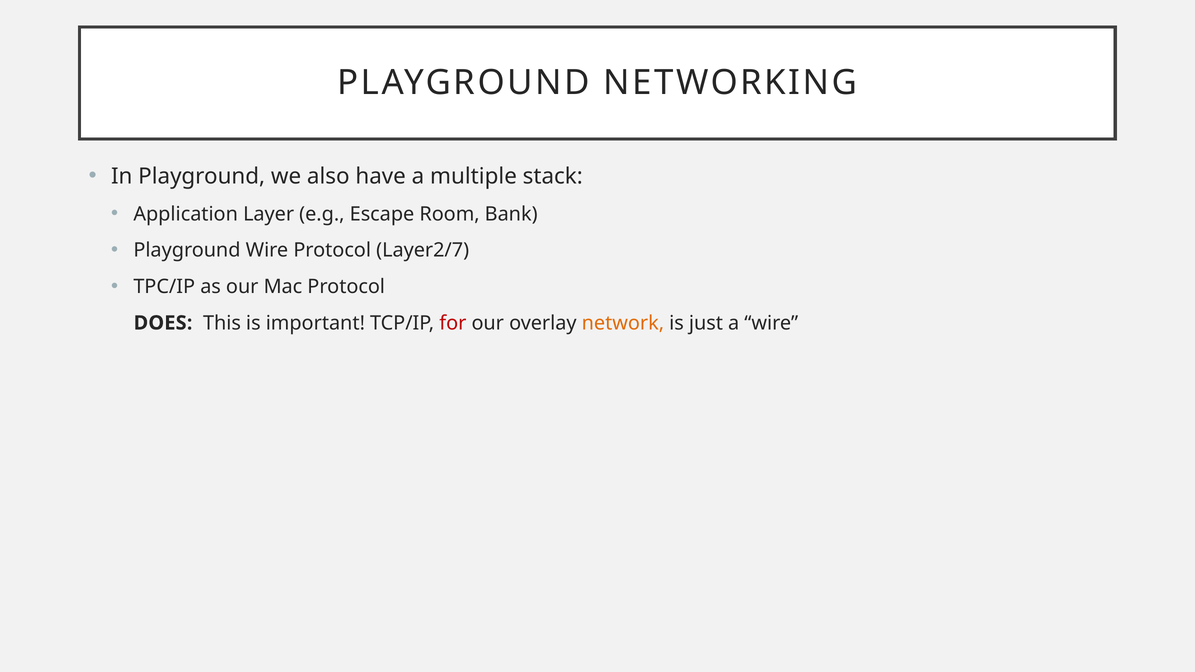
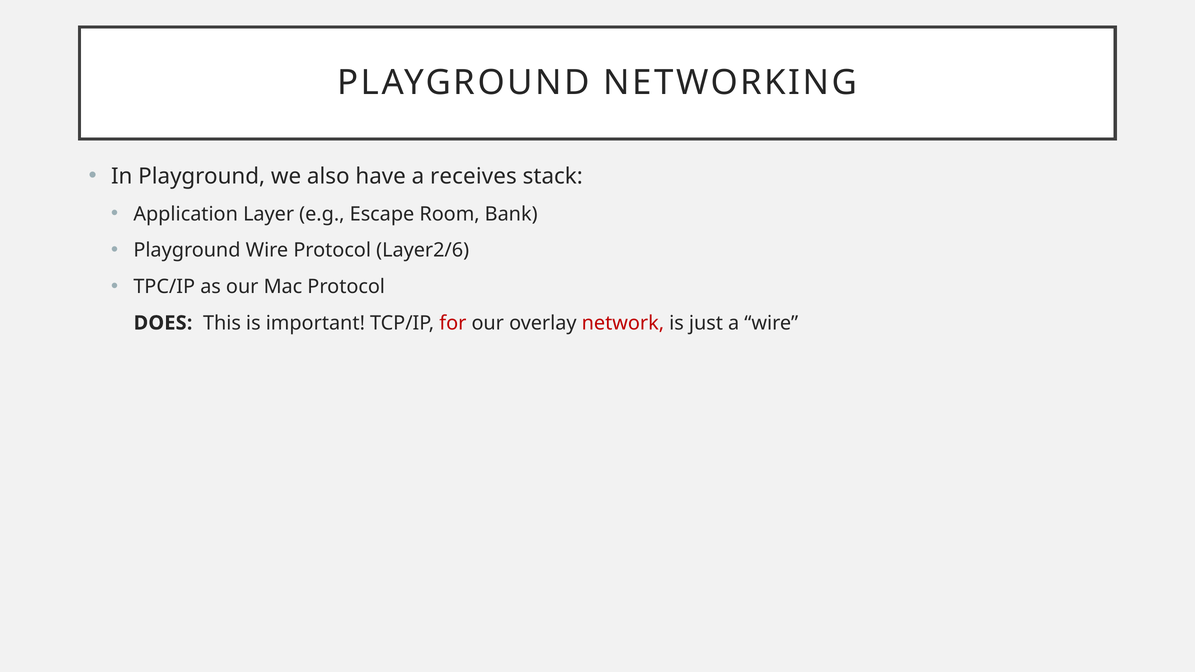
multiple: multiple -> receives
Layer2/7: Layer2/7 -> Layer2/6
network colour: orange -> red
